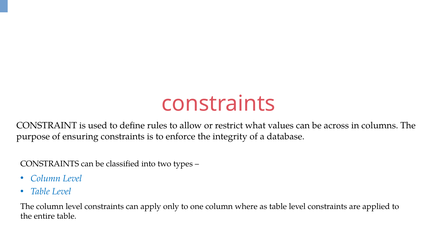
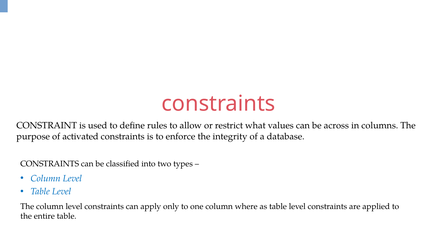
ensuring: ensuring -> activated
